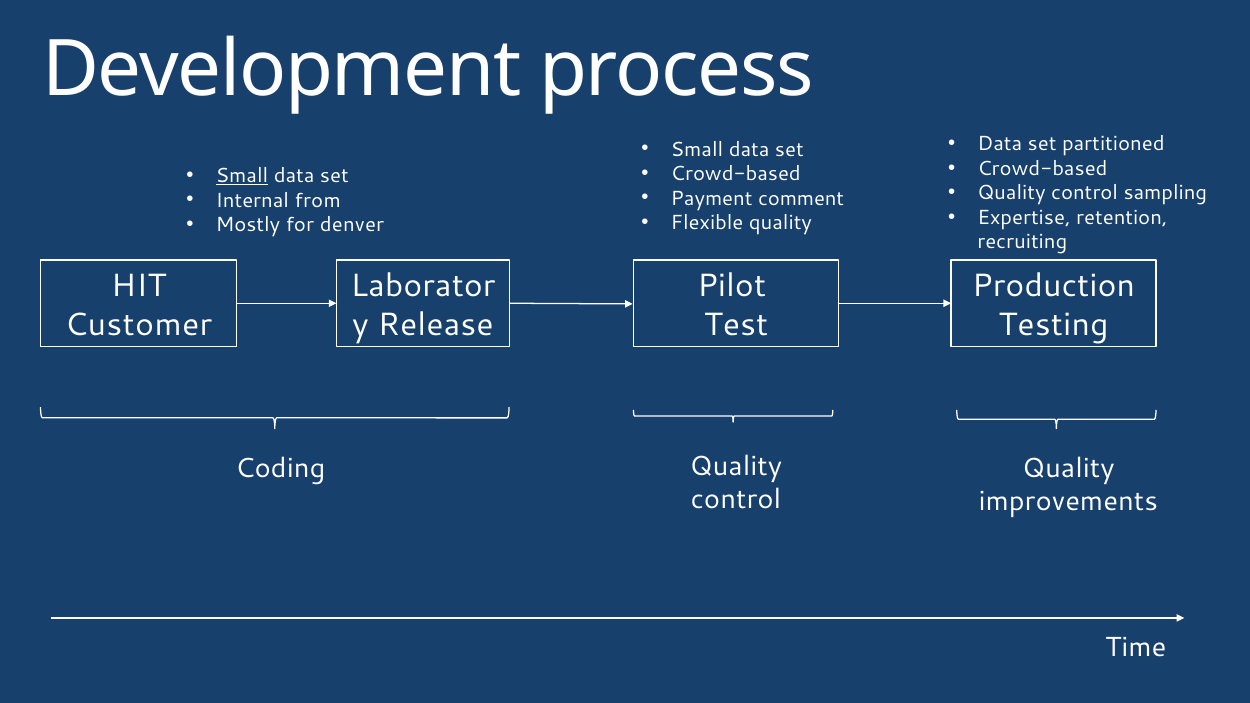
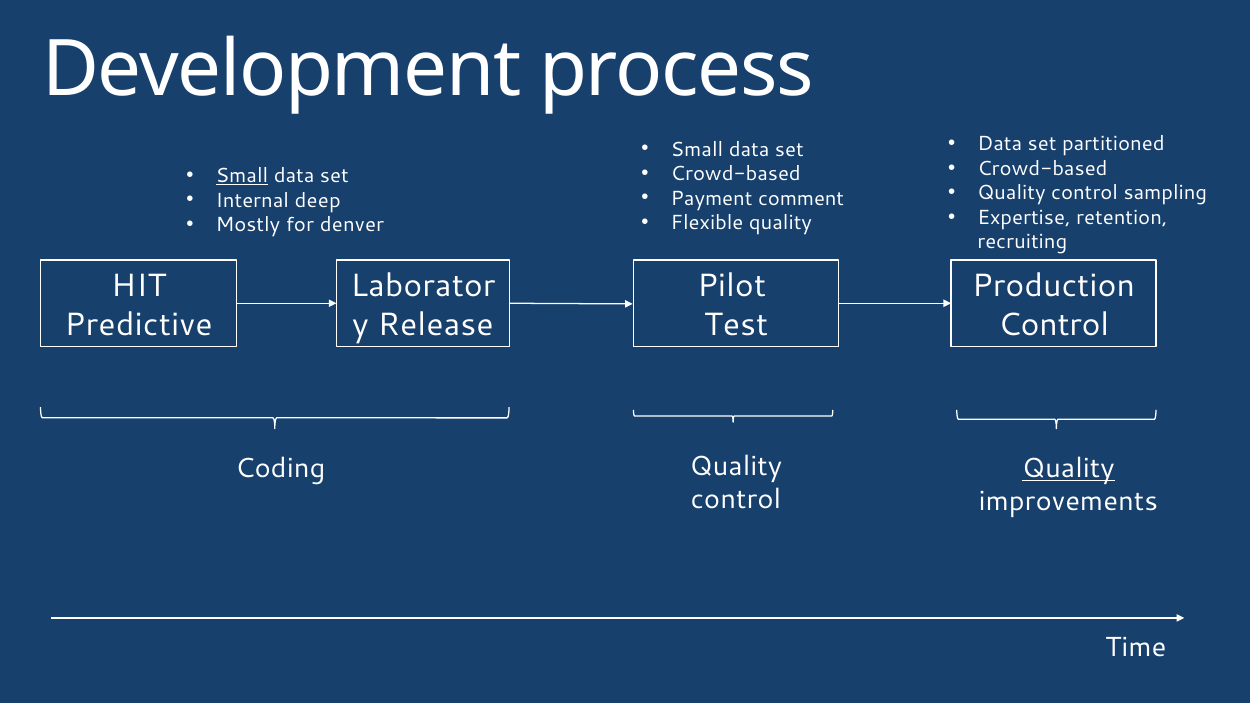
from: from -> deep
Customer: Customer -> Predictive
Testing at (1053, 325): Testing -> Control
Quality at (1068, 469) underline: none -> present
